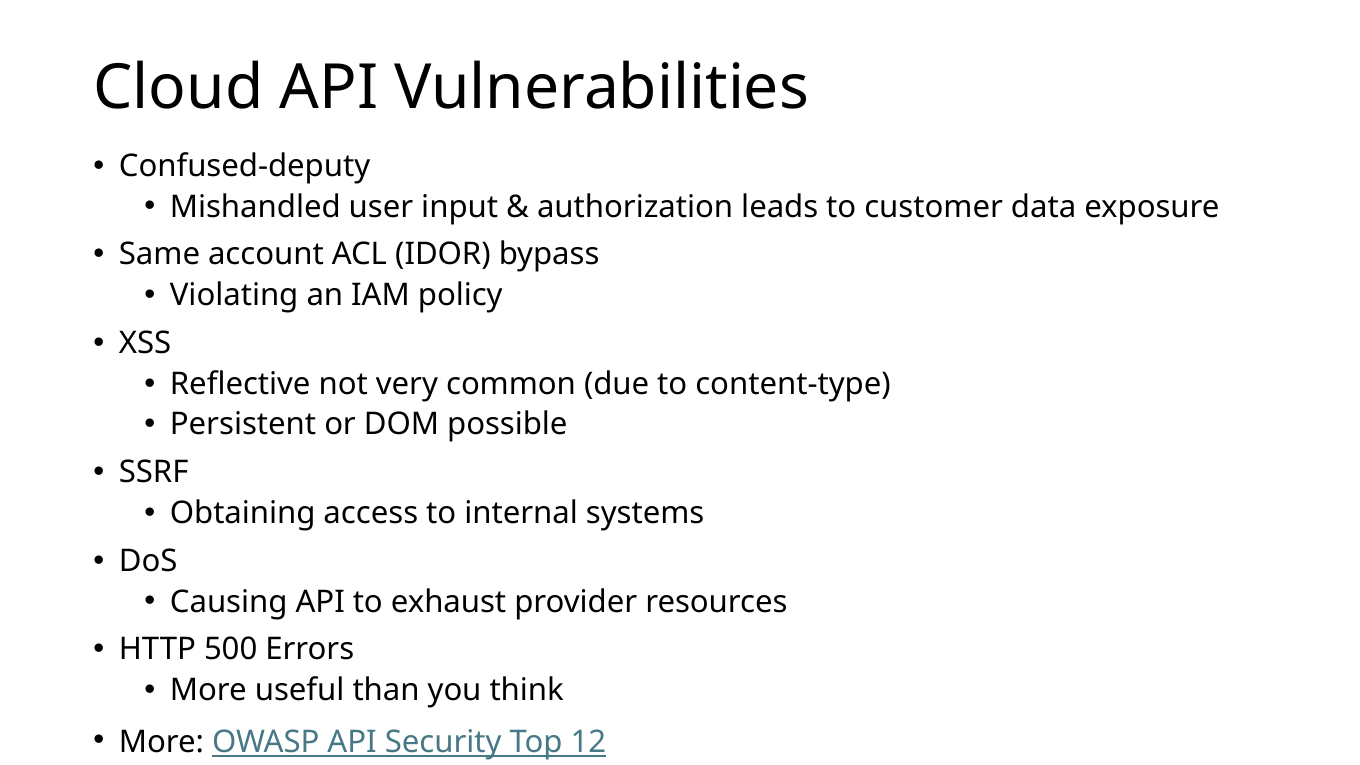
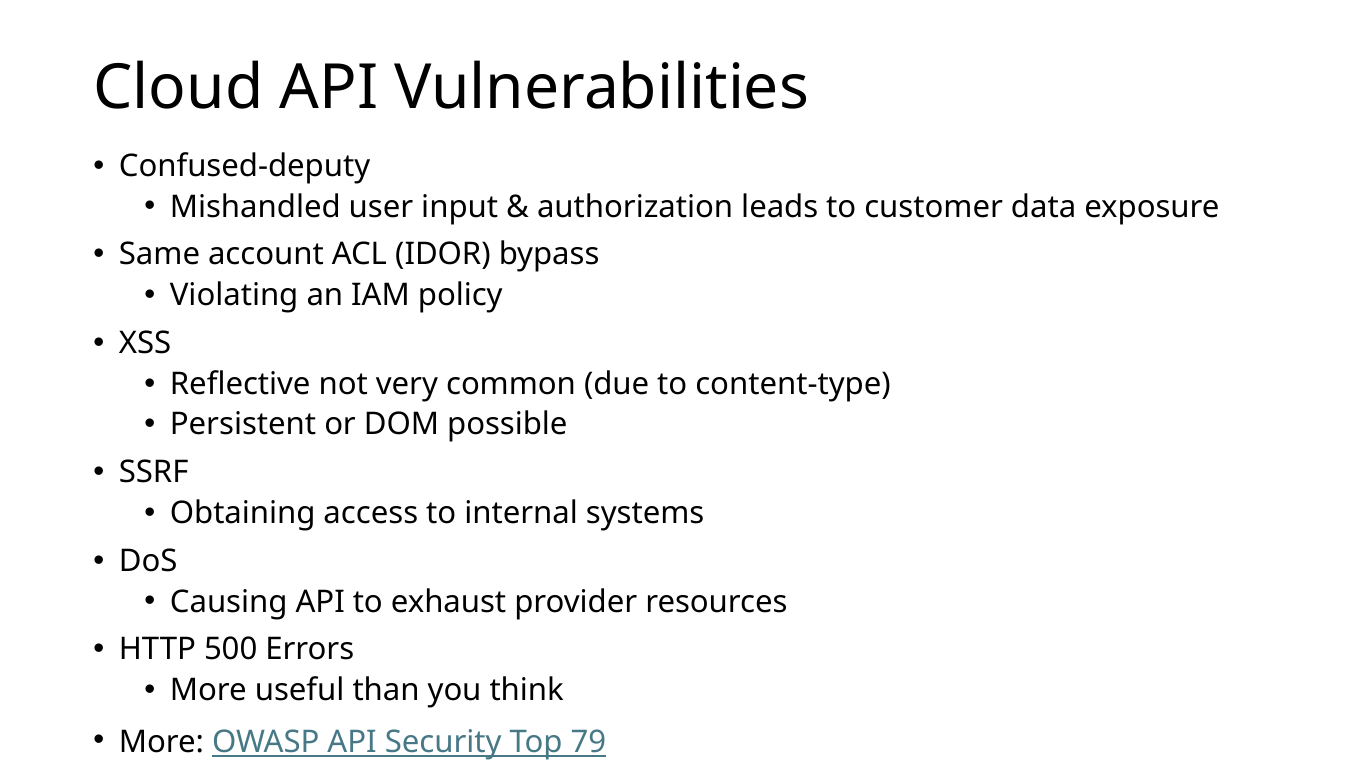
12: 12 -> 79
